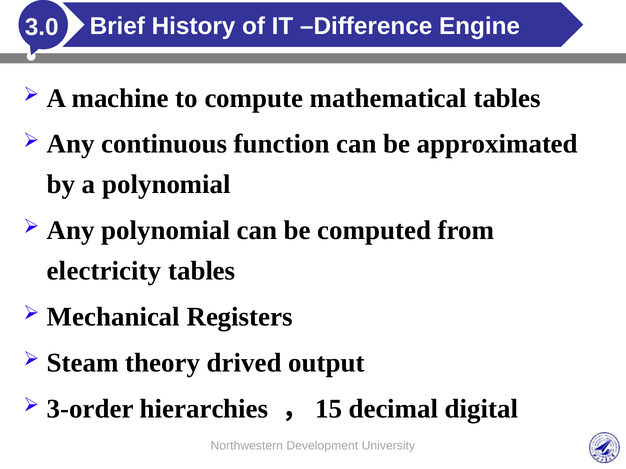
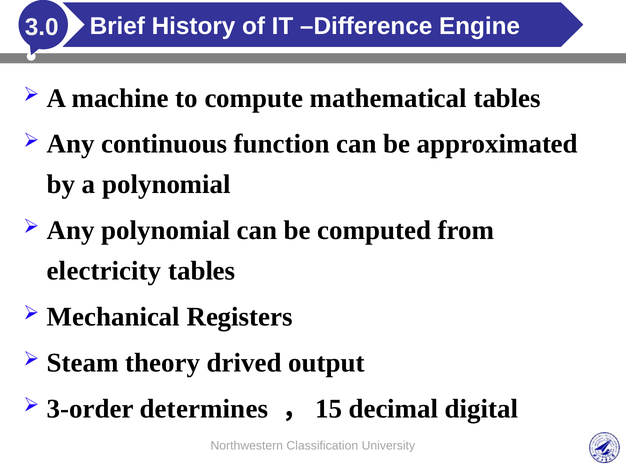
hierarchies: hierarchies -> determines
Development: Development -> Classification
